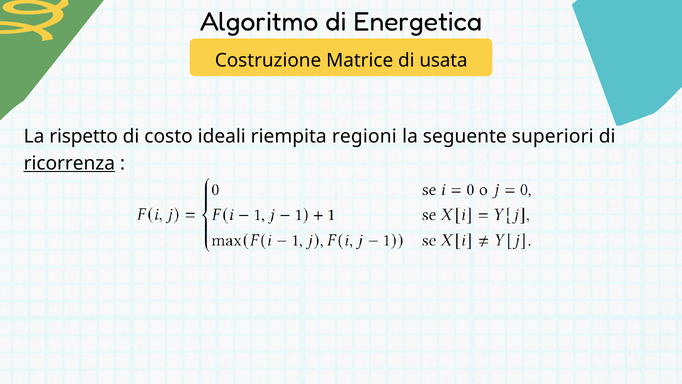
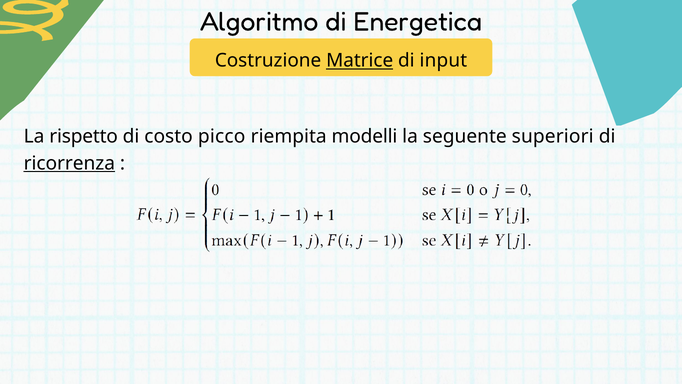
Matrice underline: none -> present
usata: usata -> input
ideali: ideali -> picco
regioni: regioni -> modelli
